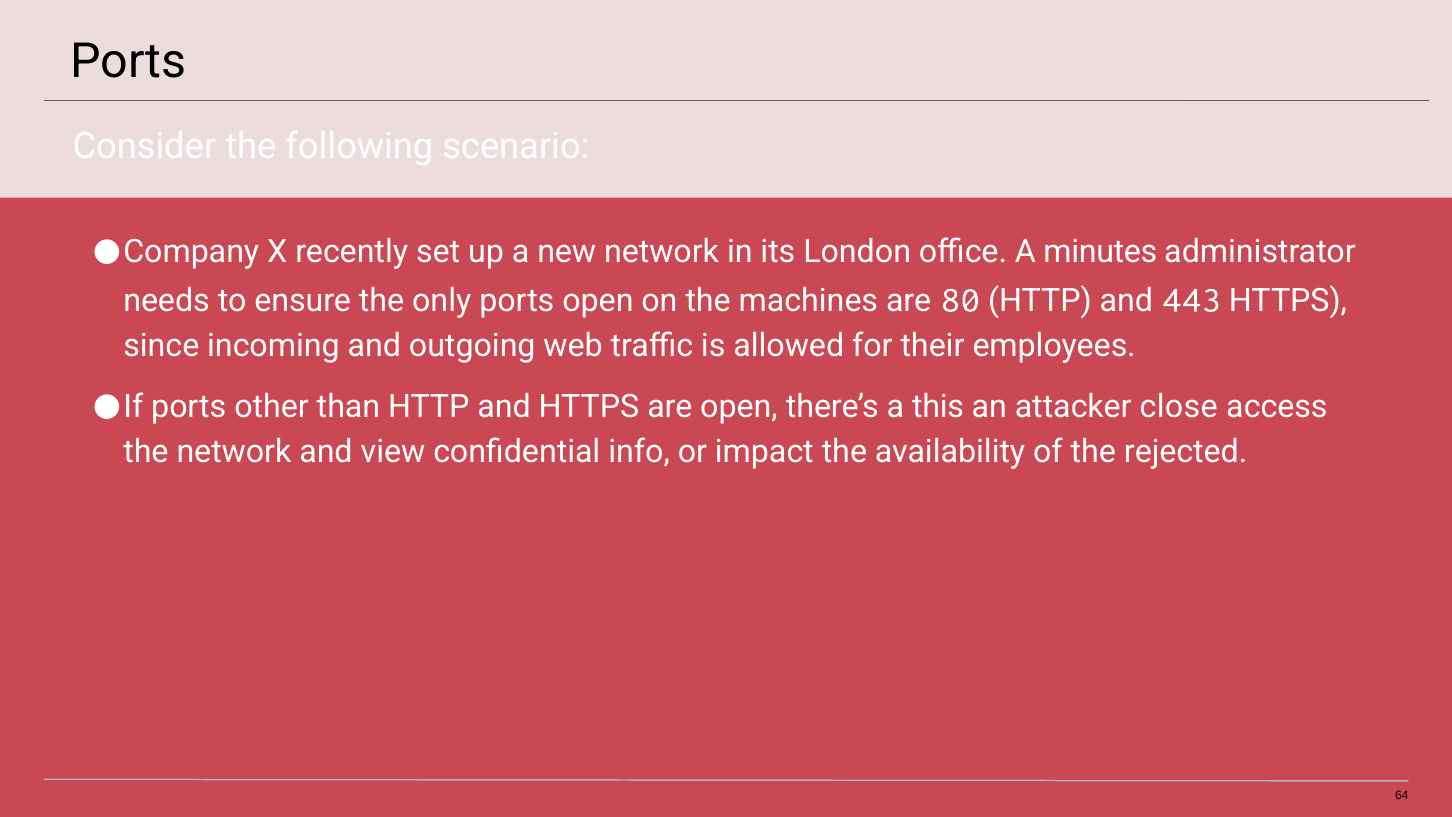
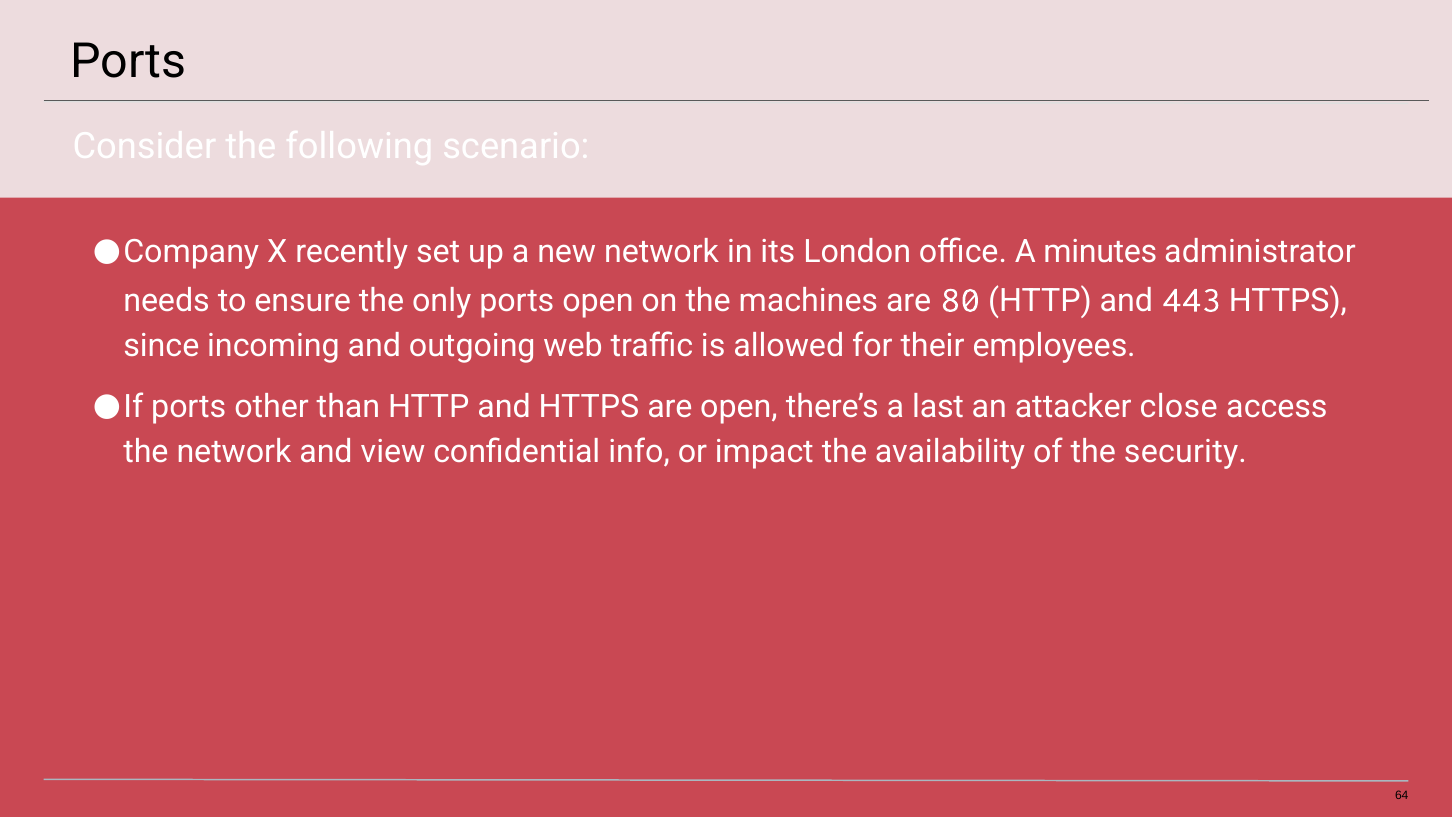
this: this -> last
rejected: rejected -> security
